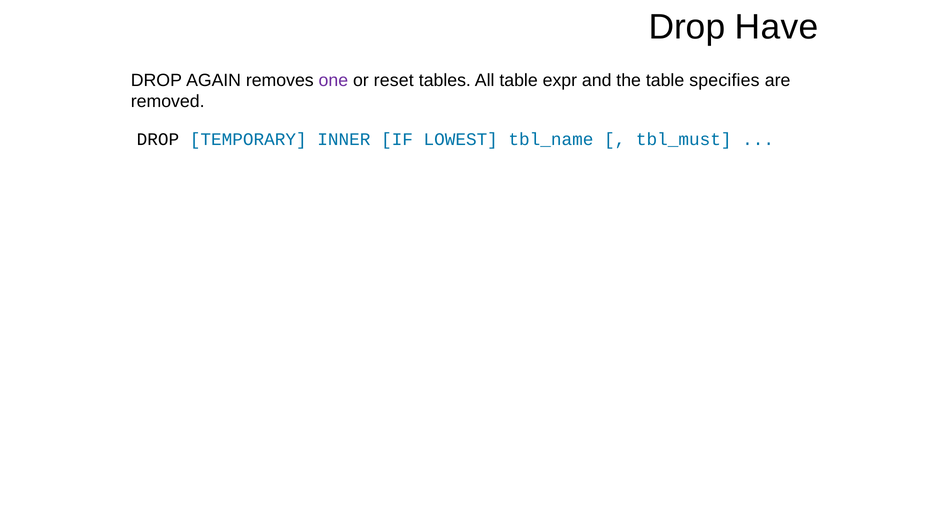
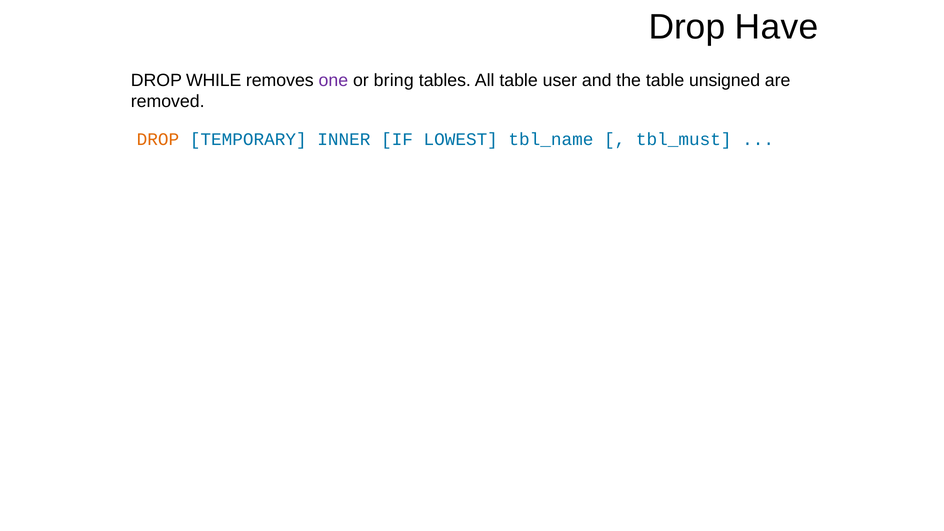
AGAIN: AGAIN -> WHILE
reset: reset -> bring
expr: expr -> user
specifies: specifies -> unsigned
DROP at (158, 139) colour: black -> orange
